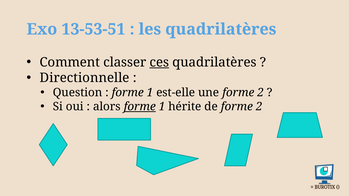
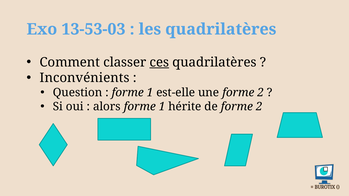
13-53-51: 13-53-51 -> 13-53-03
Directionnelle: Directionnelle -> Inconvénients
forme at (140, 107) underline: present -> none
